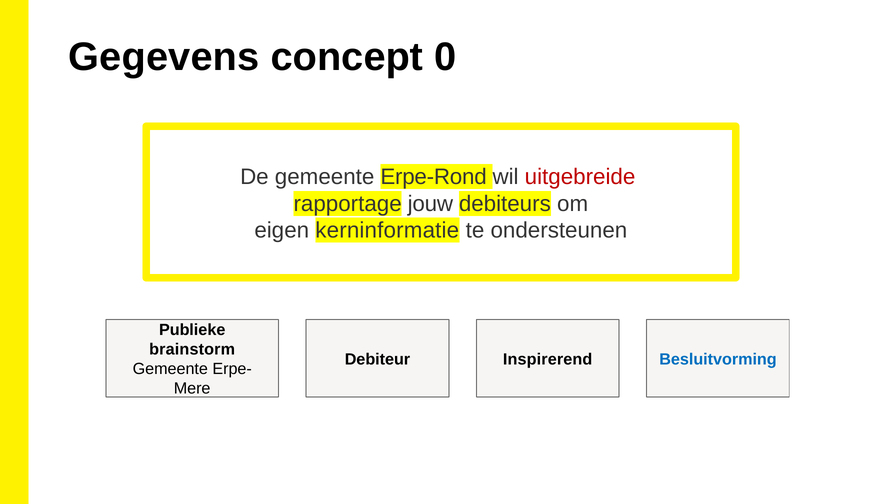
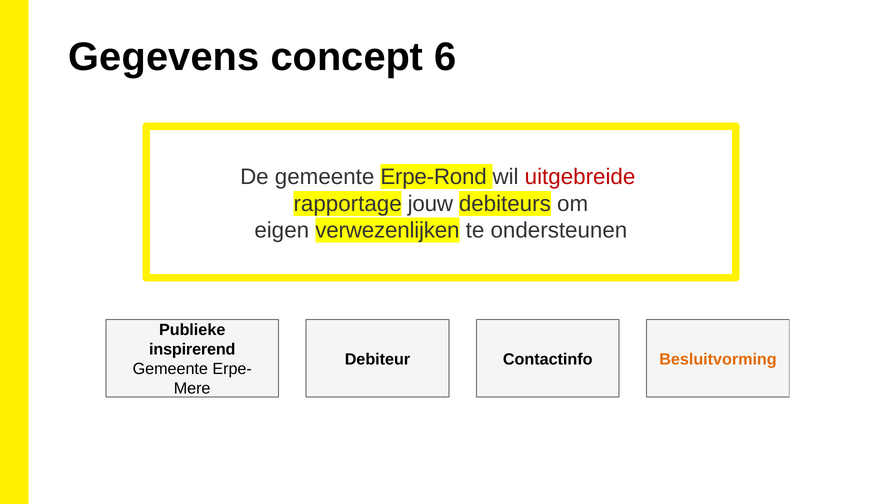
0: 0 -> 6
kerninformatie: kerninformatie -> verwezenlijken
brainstorm: brainstorm -> inspirerend
Inspirerend: Inspirerend -> Contactinfo
Besluitvorming colour: blue -> orange
